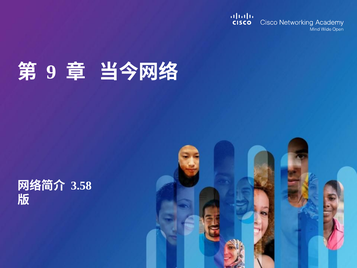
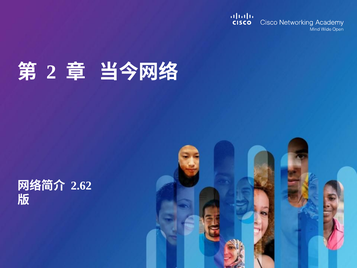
9: 9 -> 2
3.58: 3.58 -> 2.62
